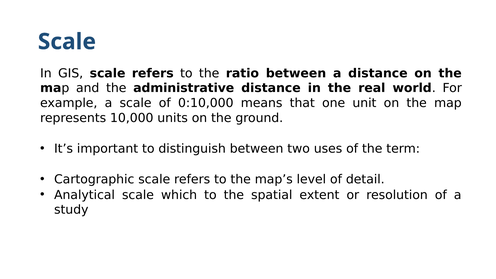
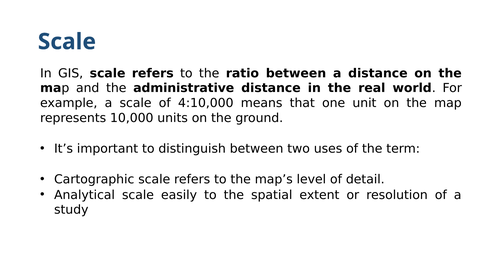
0:10,000: 0:10,000 -> 4:10,000
which: which -> easily
